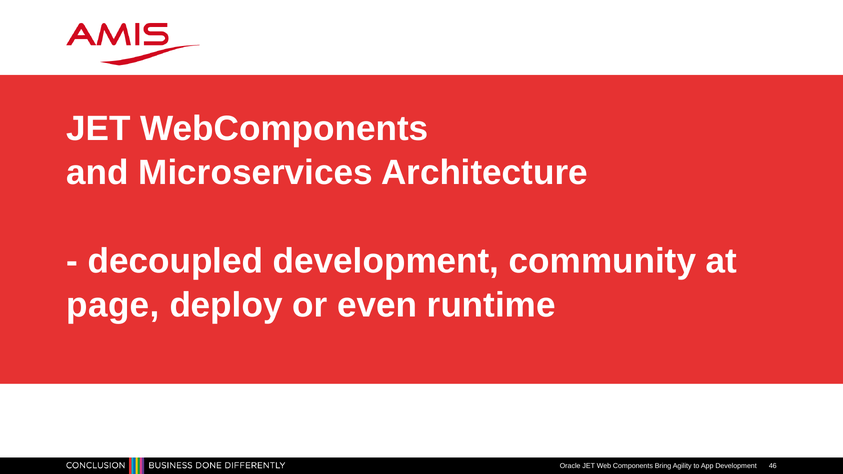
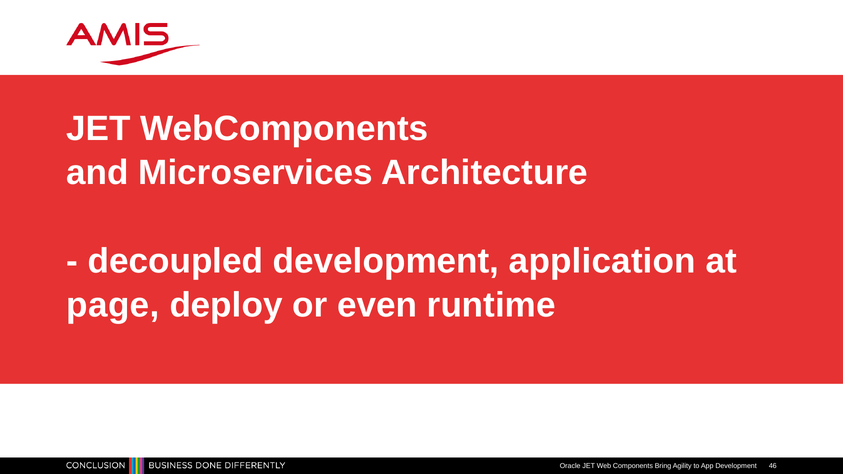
community: community -> application
